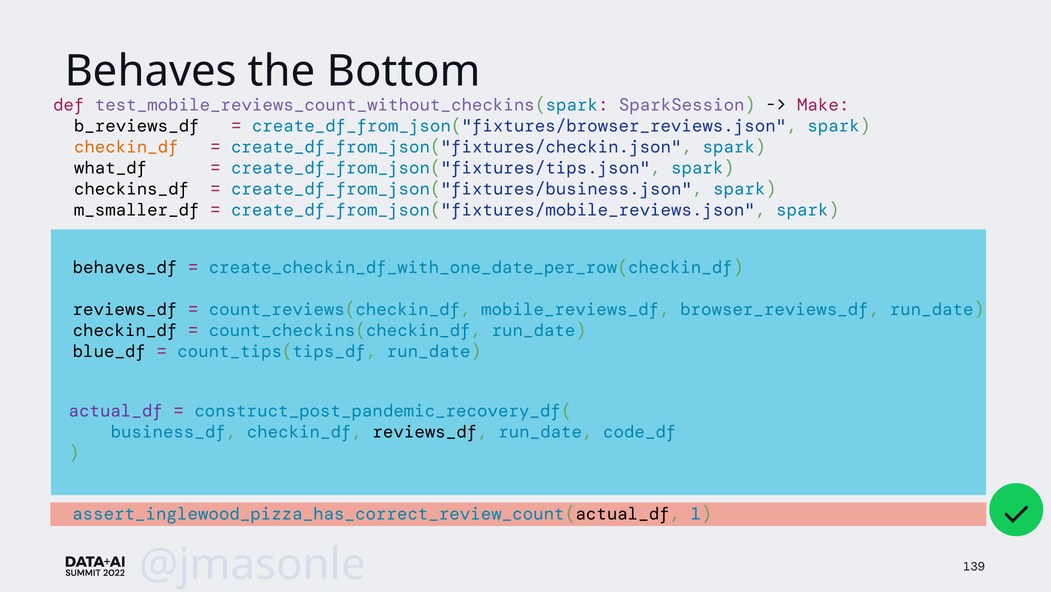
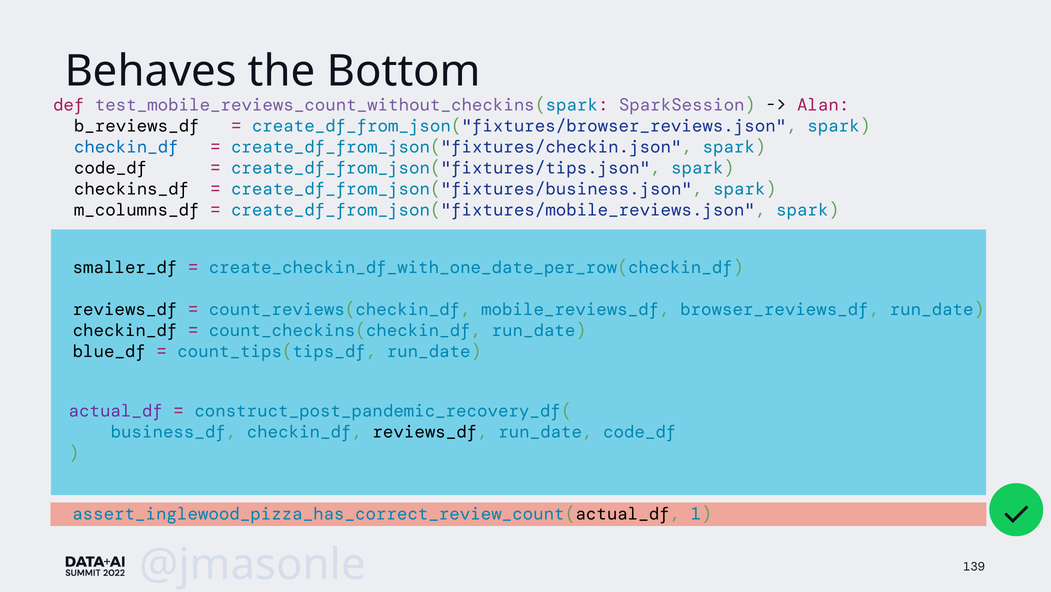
Make: Make -> Alan
checkin_df at (126, 147) colour: orange -> blue
what_df at (111, 168): what_df -> code_df
m_smaller_df: m_smaller_df -> m_columns_df
behaves_df: behaves_df -> smaller_df
